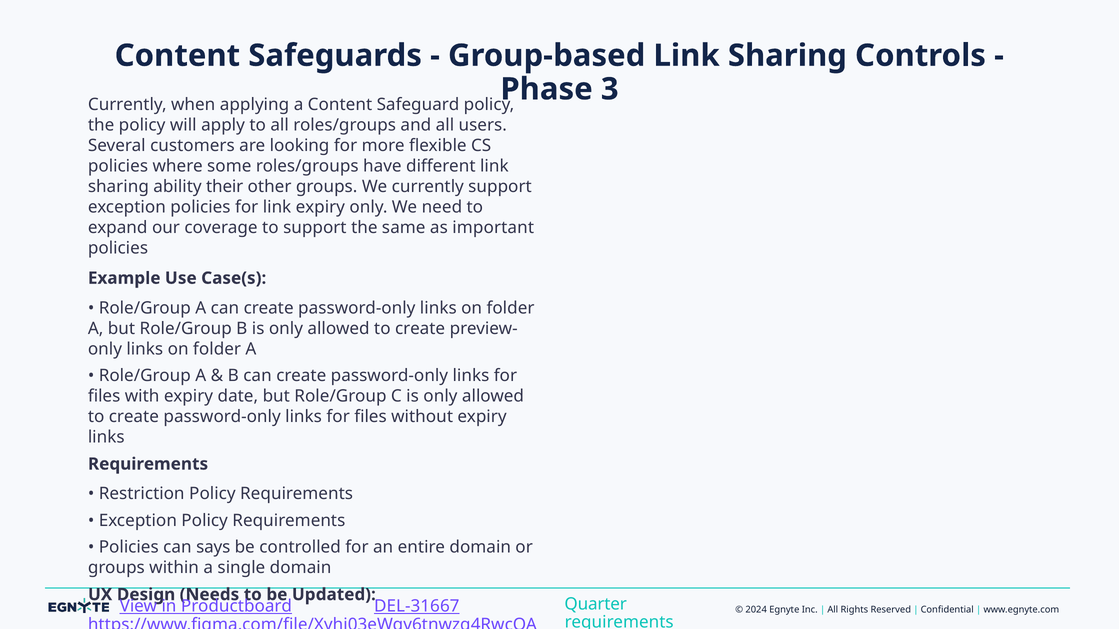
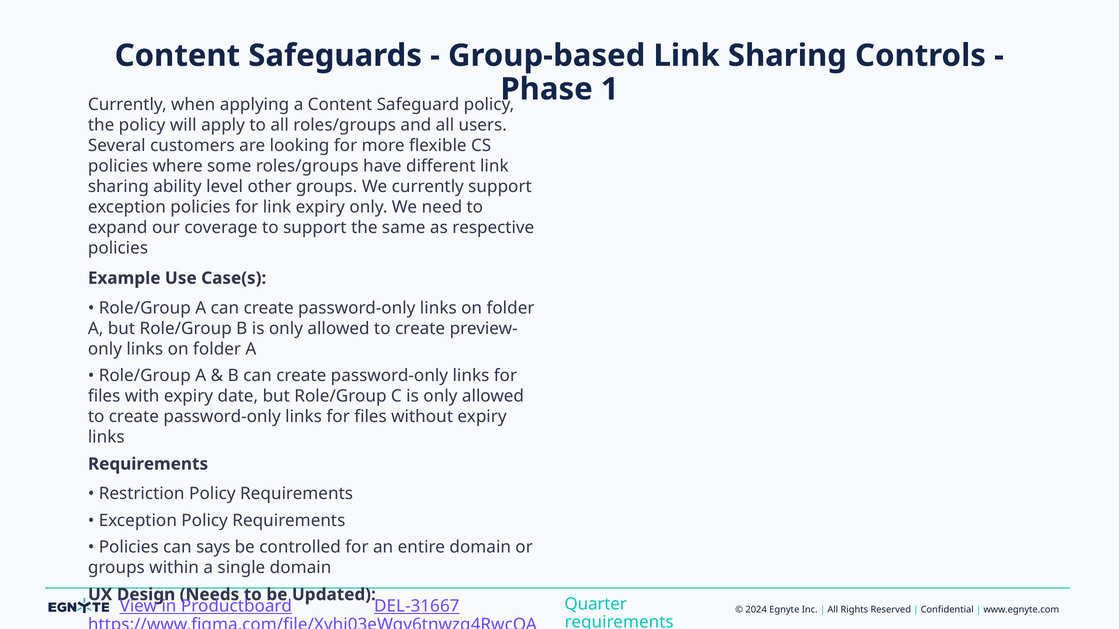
3: 3 -> 1
their: their -> level
important: important -> respective
